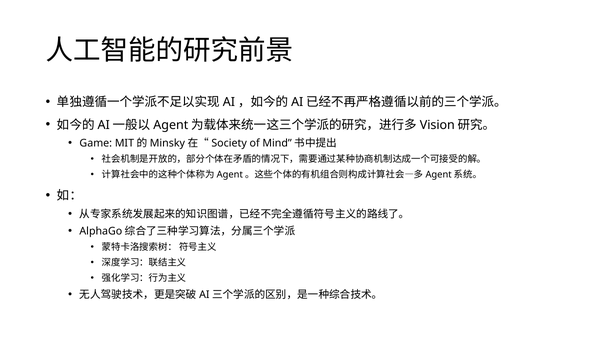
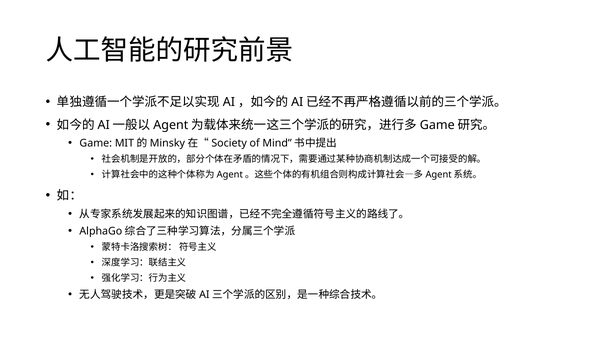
Vision at (437, 125): Vision -> Game
